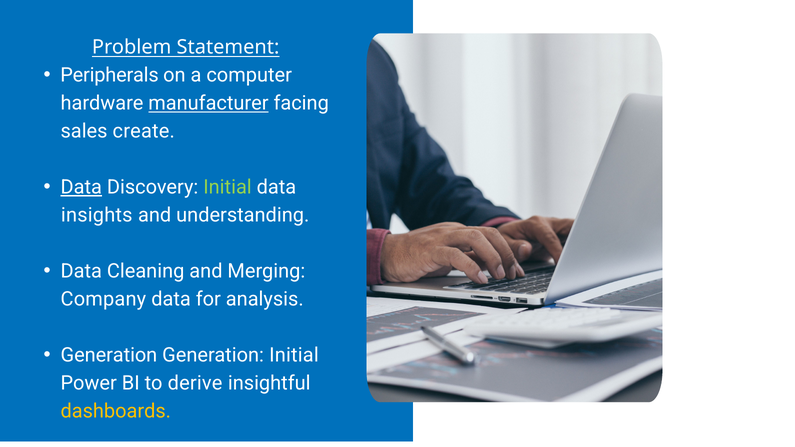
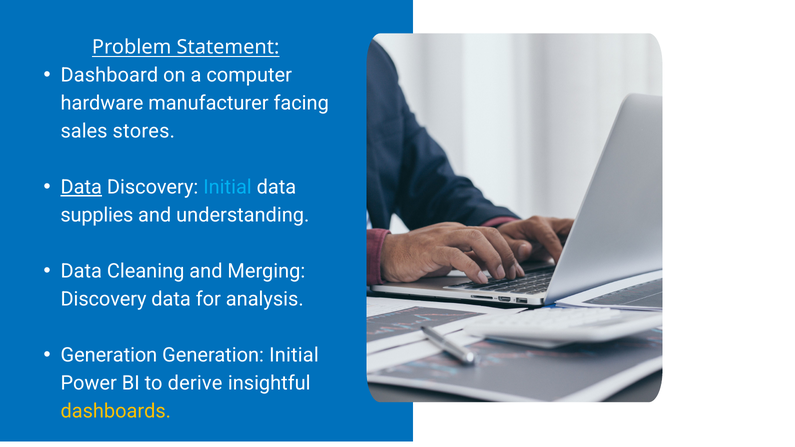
Peripherals: Peripherals -> Dashboard
manufacturer underline: present -> none
create: create -> stores
Initial at (228, 187) colour: light green -> light blue
insights: insights -> supplies
Company at (103, 299): Company -> Discovery
